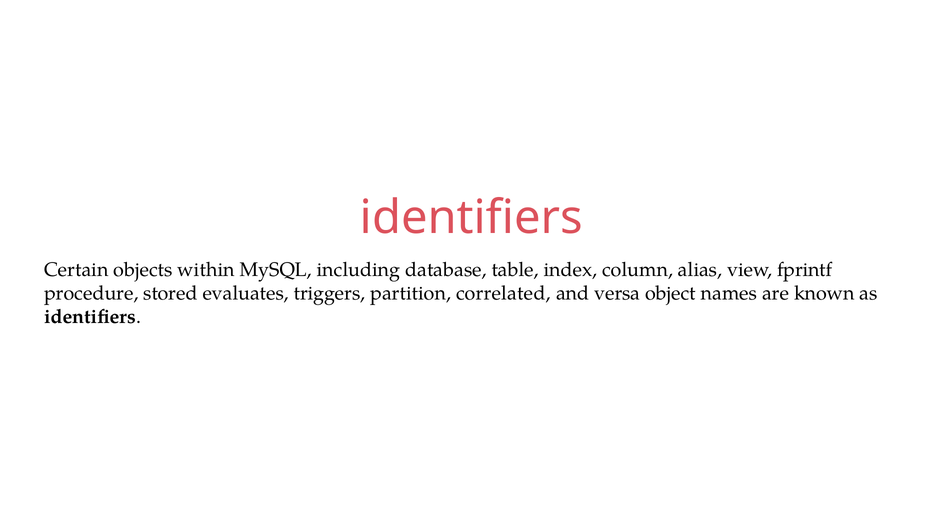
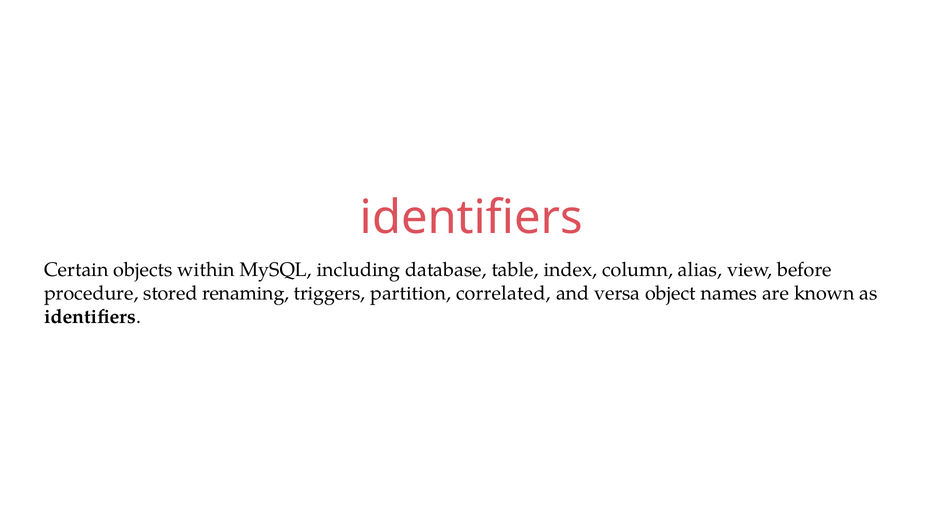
fprintf: fprintf -> before
evaluates: evaluates -> renaming
